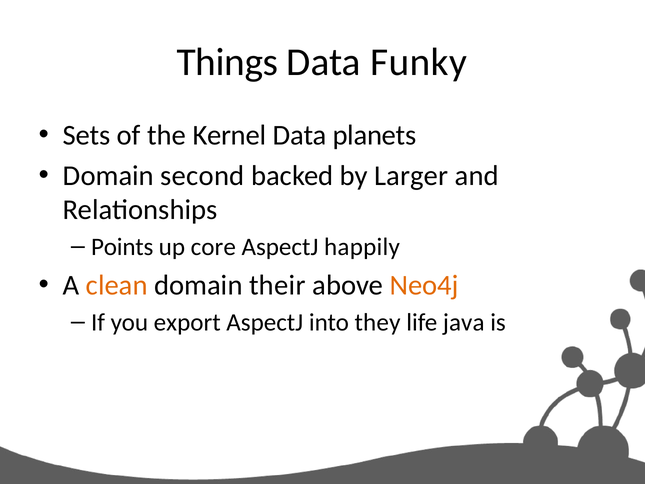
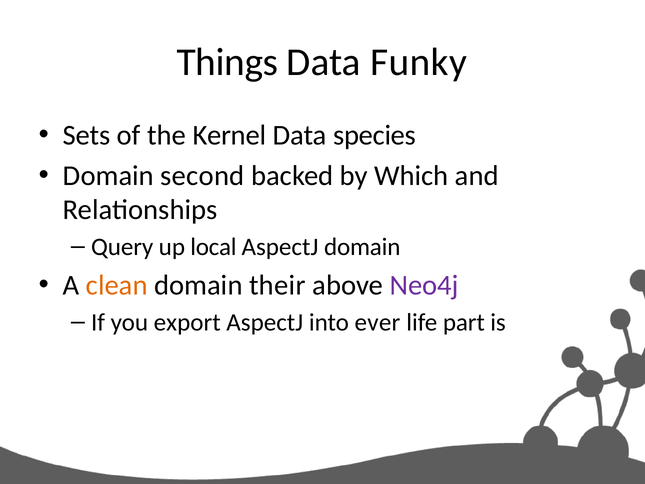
planets: planets -> species
Larger: Larger -> Which
Points: Points -> Query
core: core -> local
AspectJ happily: happily -> domain
Neo4j colour: orange -> purple
they: they -> ever
java: java -> part
